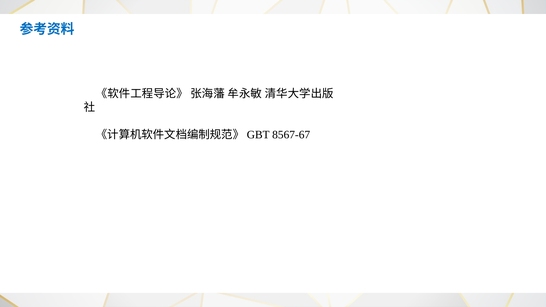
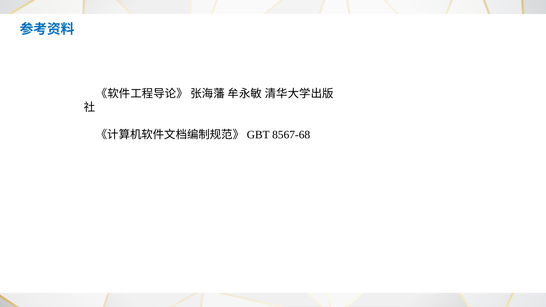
8567-67: 8567-67 -> 8567-68
